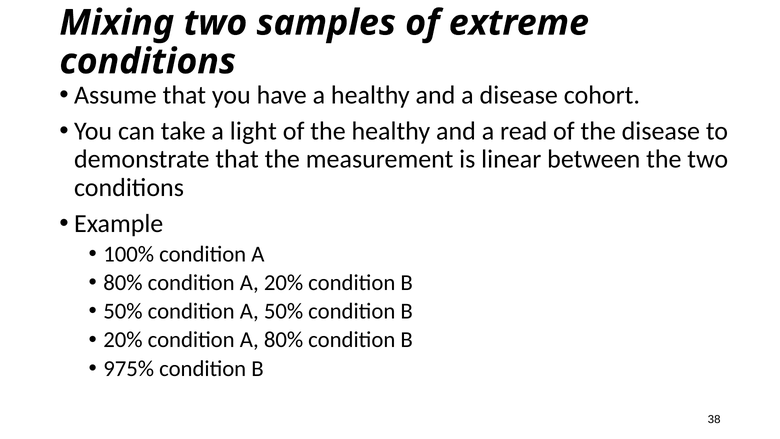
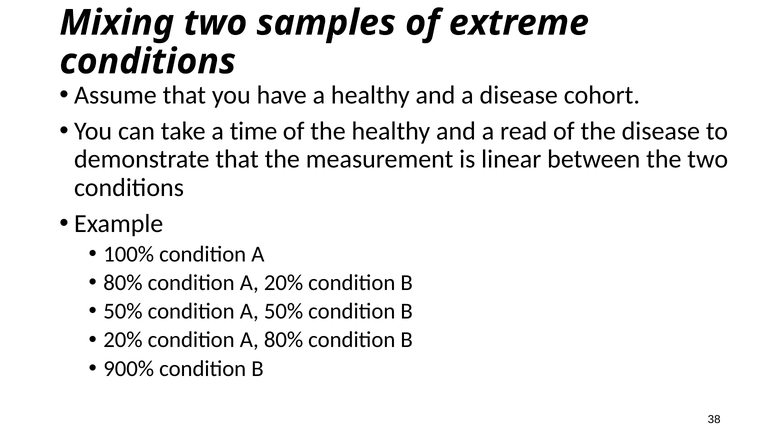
light: light -> time
975%: 975% -> 900%
